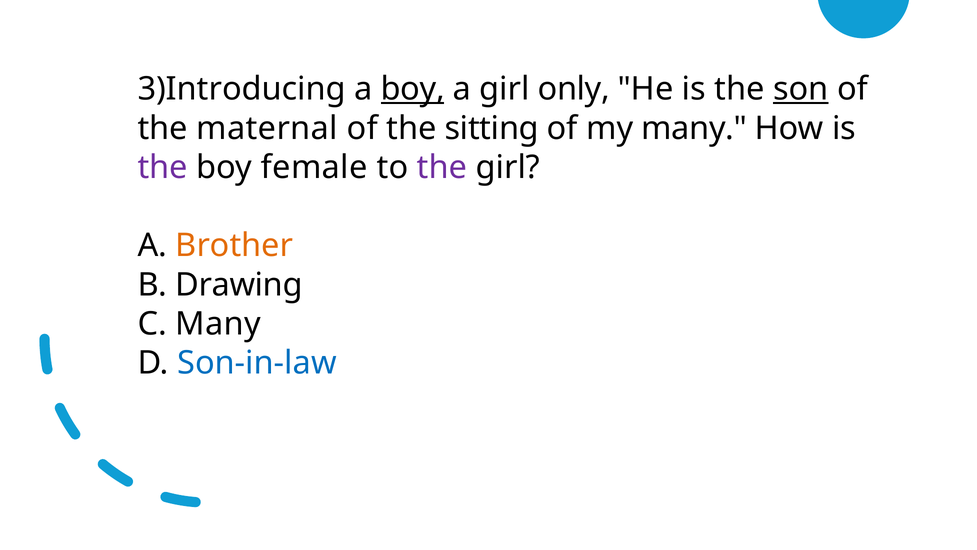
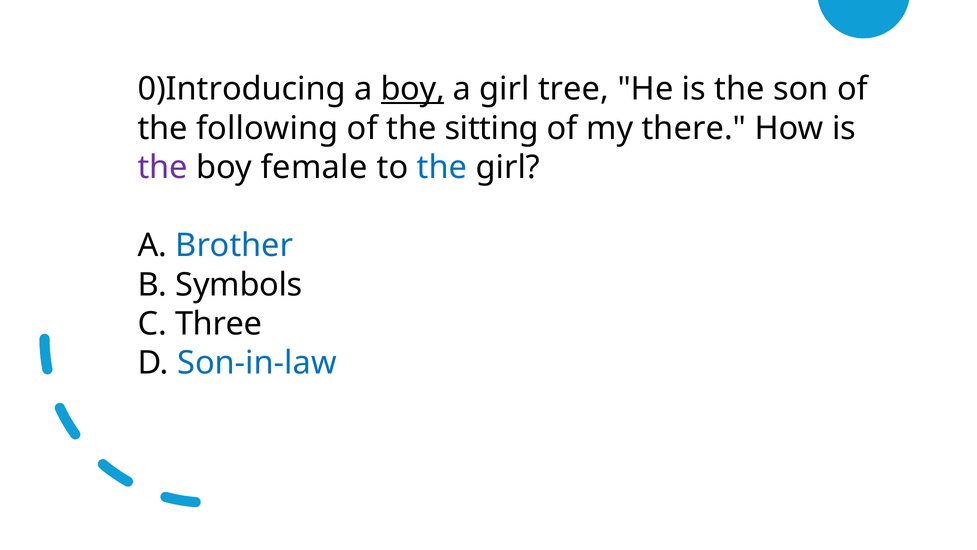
3)Introducing: 3)Introducing -> 0)Introducing
only: only -> tree
son underline: present -> none
maternal: maternal -> following
my many: many -> there
the at (442, 167) colour: purple -> blue
Brother colour: orange -> blue
Drawing: Drawing -> Symbols
C Many: Many -> Three
